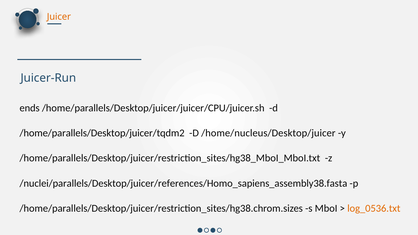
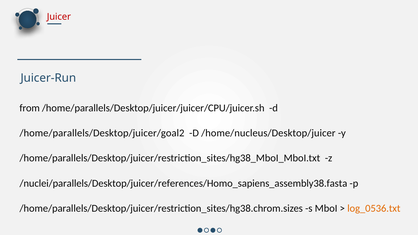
Juicer colour: orange -> red
ends: ends -> from
/home/parallels/Desktop/juicer/tqdm2: /home/parallels/Desktop/juicer/tqdm2 -> /home/parallels/Desktop/juicer/goal2
